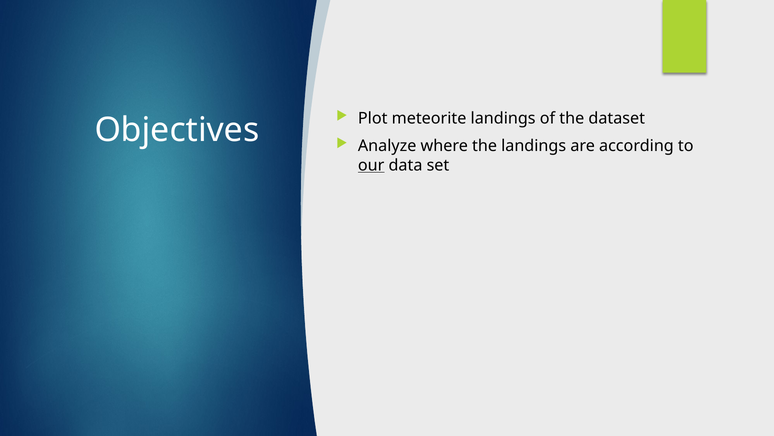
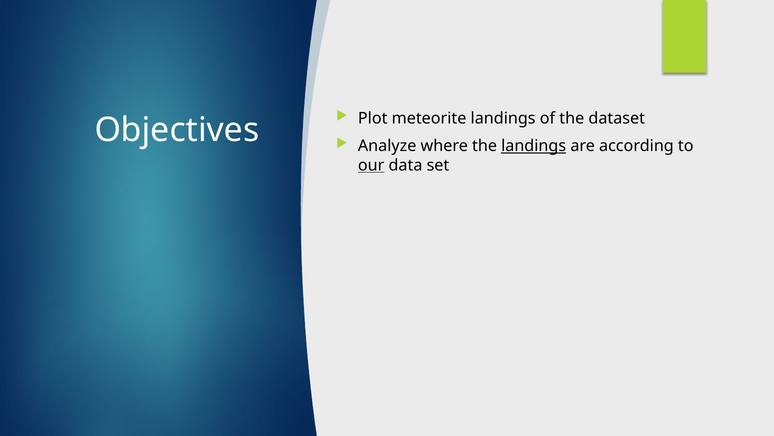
landings at (534, 146) underline: none -> present
